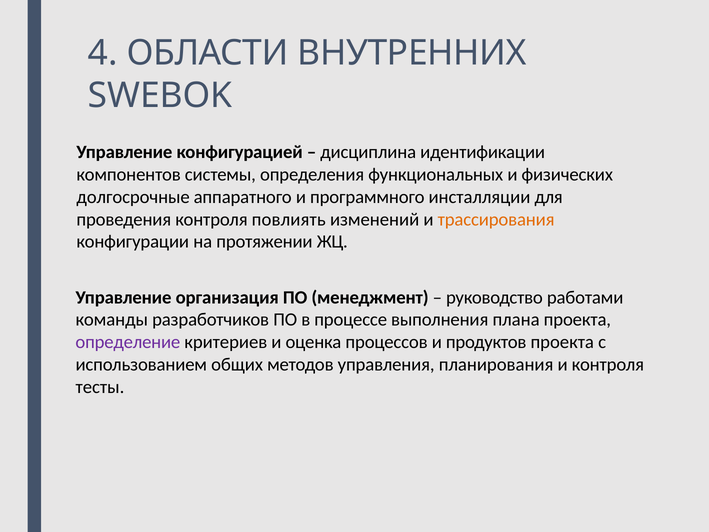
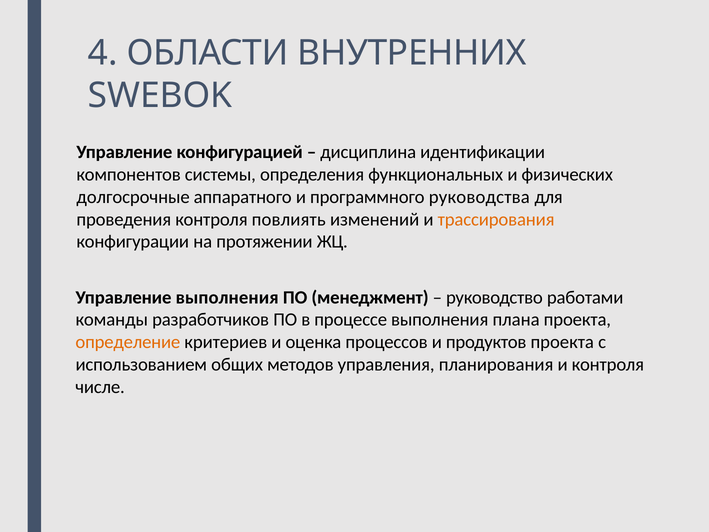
инсталляции: инсталляции -> руководства
Управление организация: организация -> выполнения
определение colour: purple -> orange
тесты: тесты -> числе
